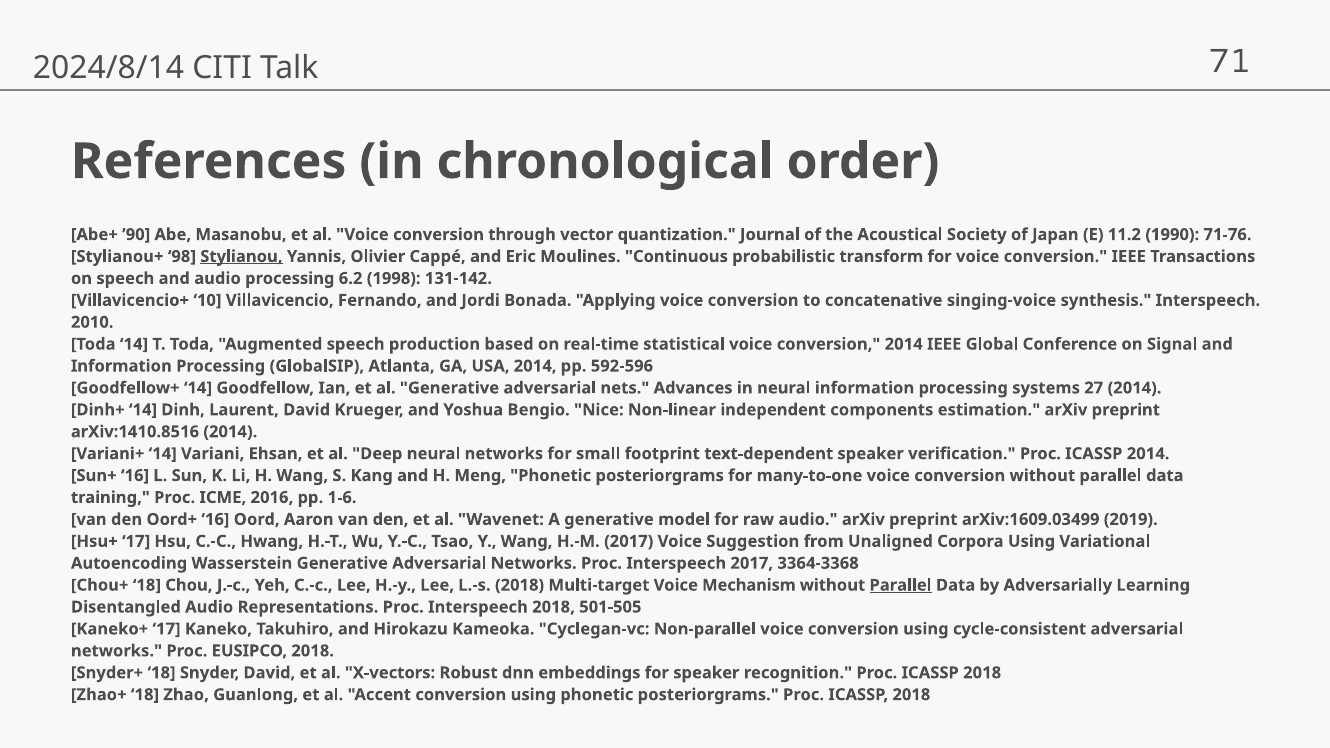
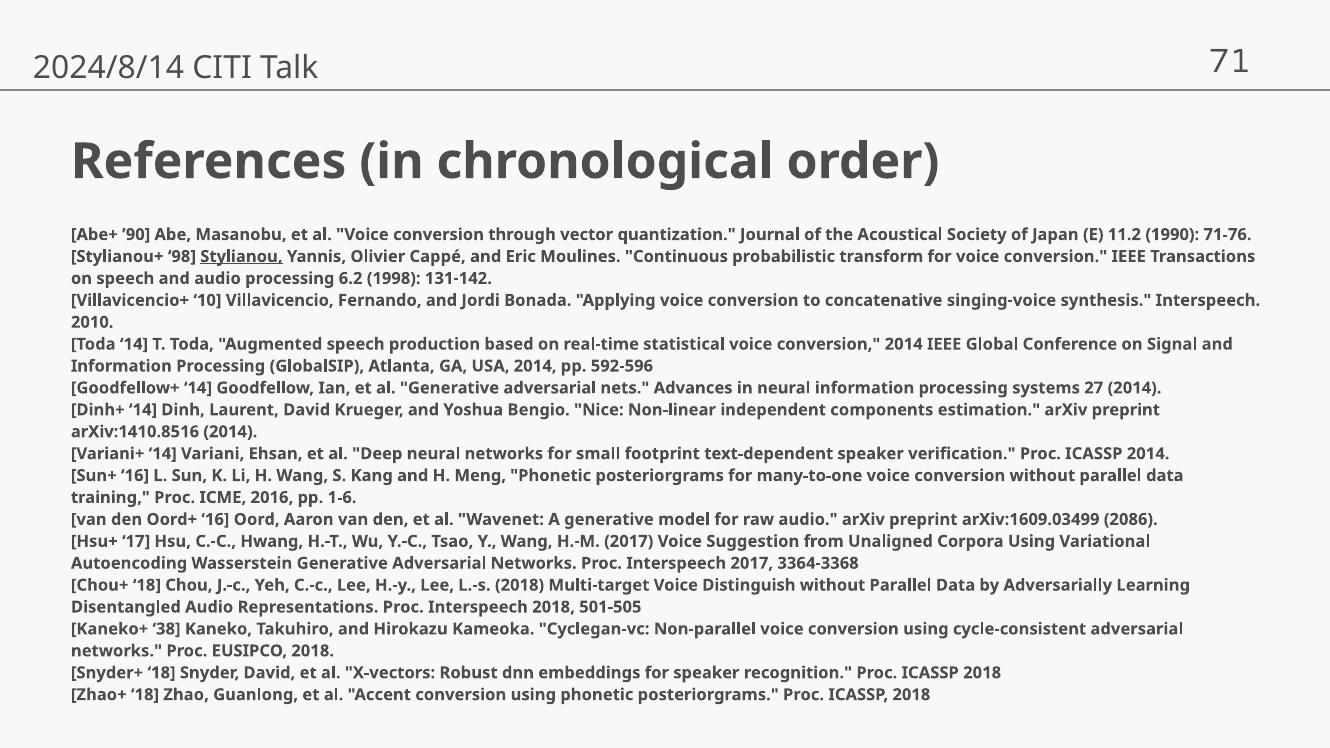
2019: 2019 -> 2086
Mechanism: Mechanism -> Distinguish
Parallel at (901, 585) underline: present -> none
Kaneko+ 17: 17 -> 38
